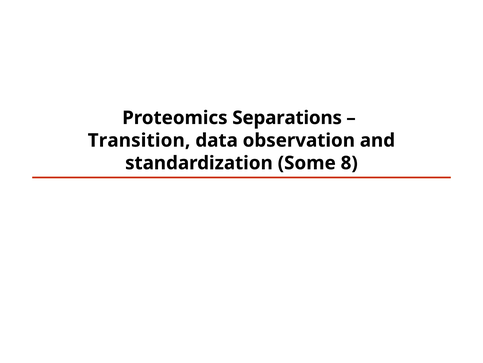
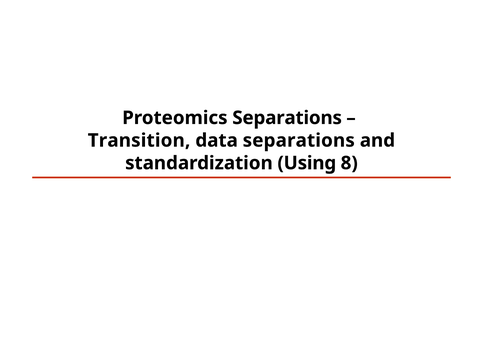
data observation: observation -> separations
Some: Some -> Using
